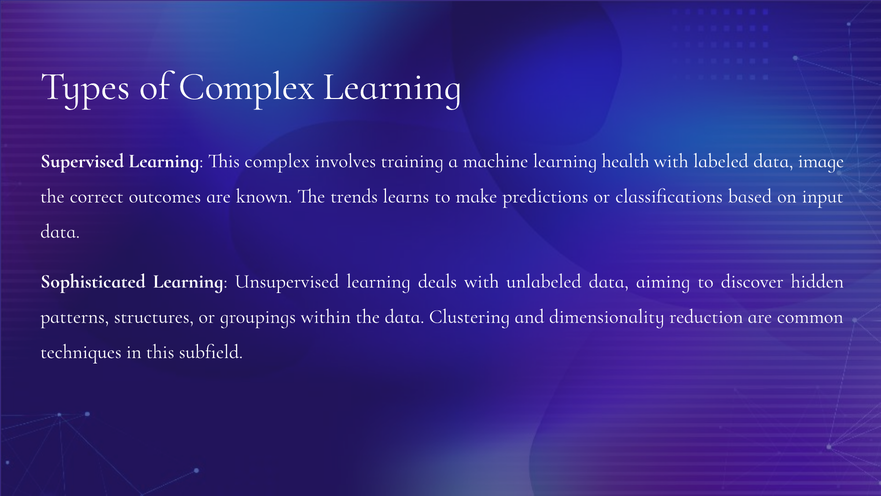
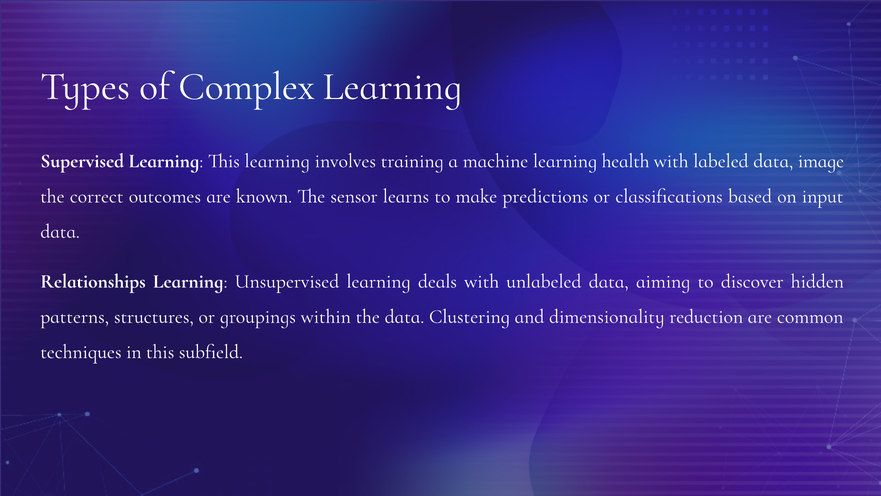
This complex: complex -> learning
trends: trends -> sensor
Sophisticated: Sophisticated -> Relationships
